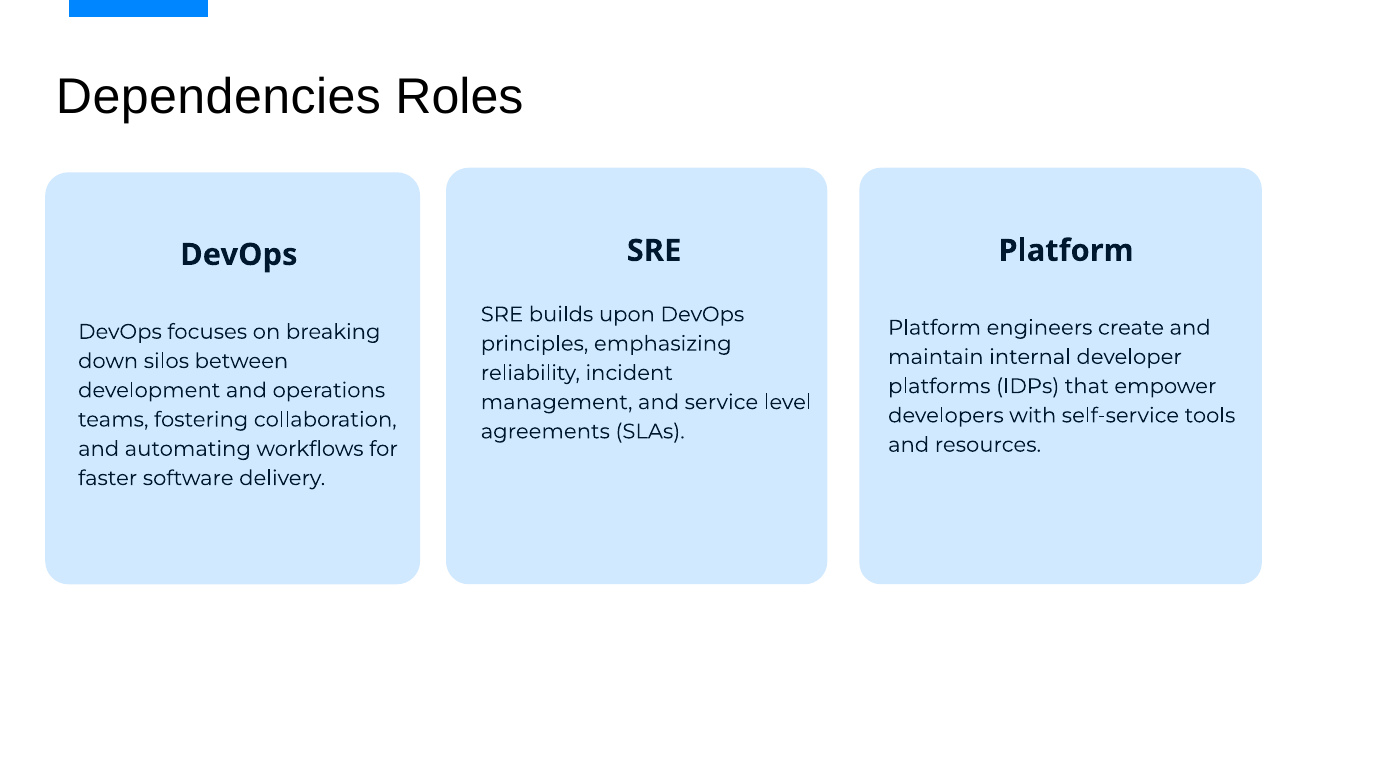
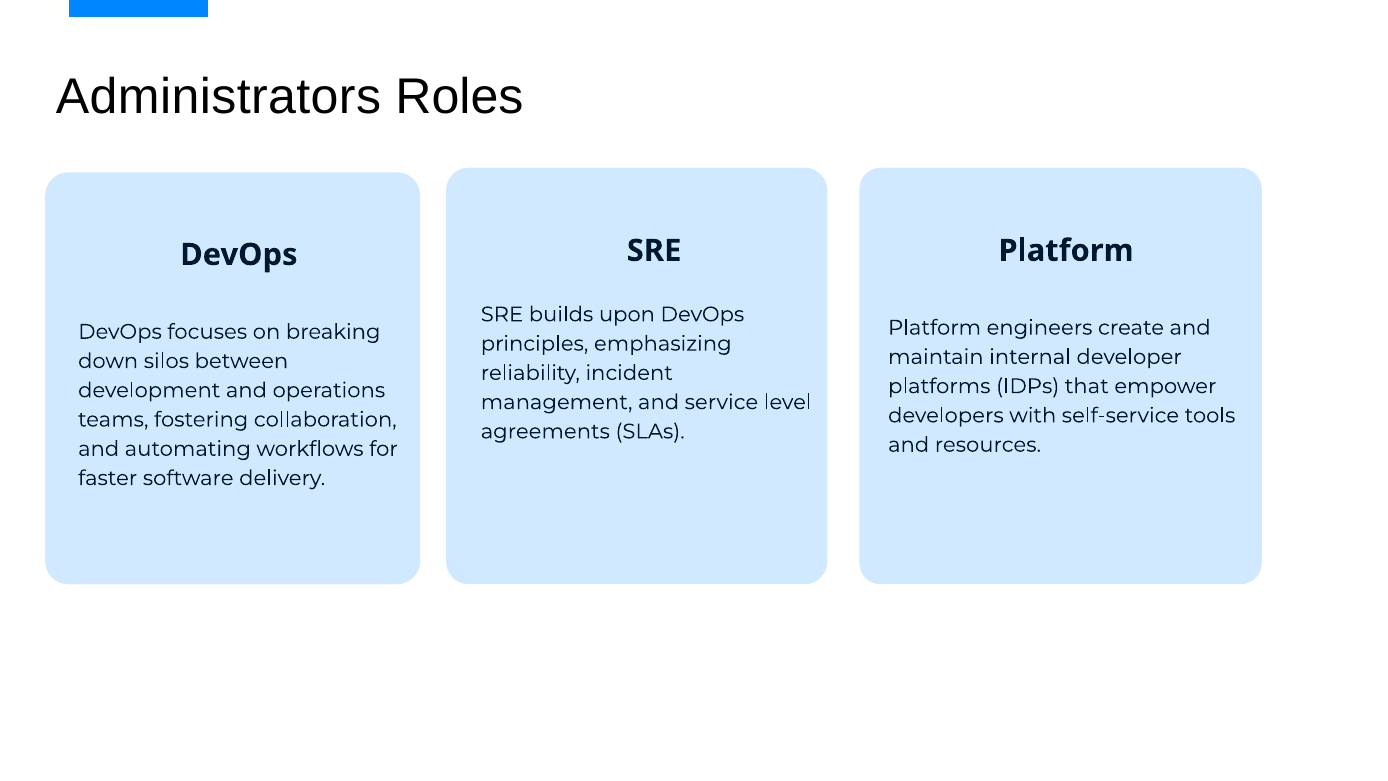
Dependencies: Dependencies -> Administrators
